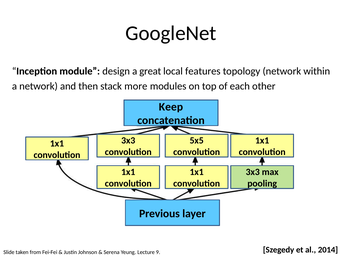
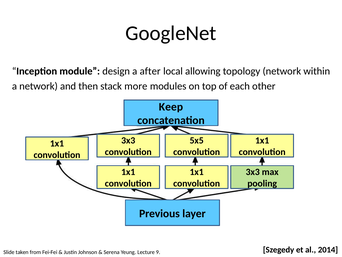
great: great -> after
features: features -> allowing
